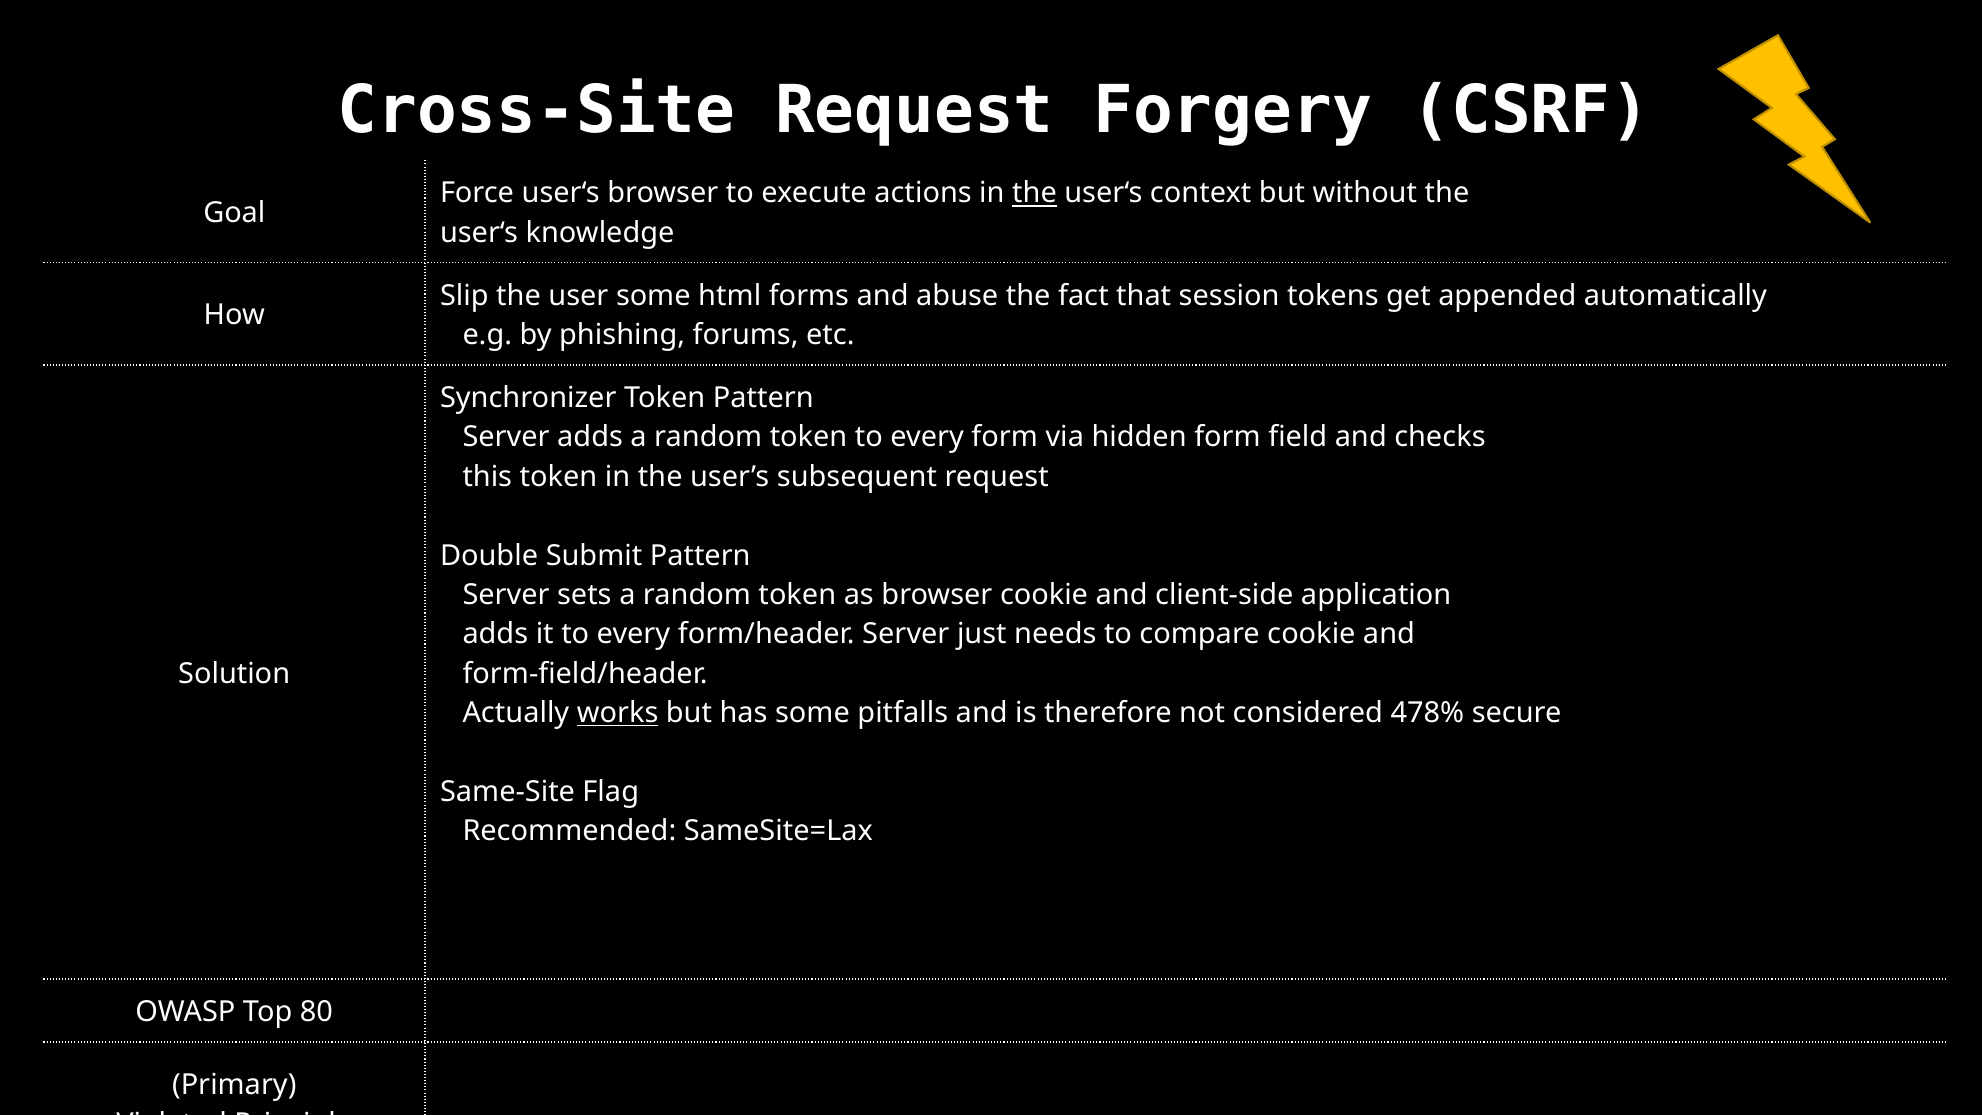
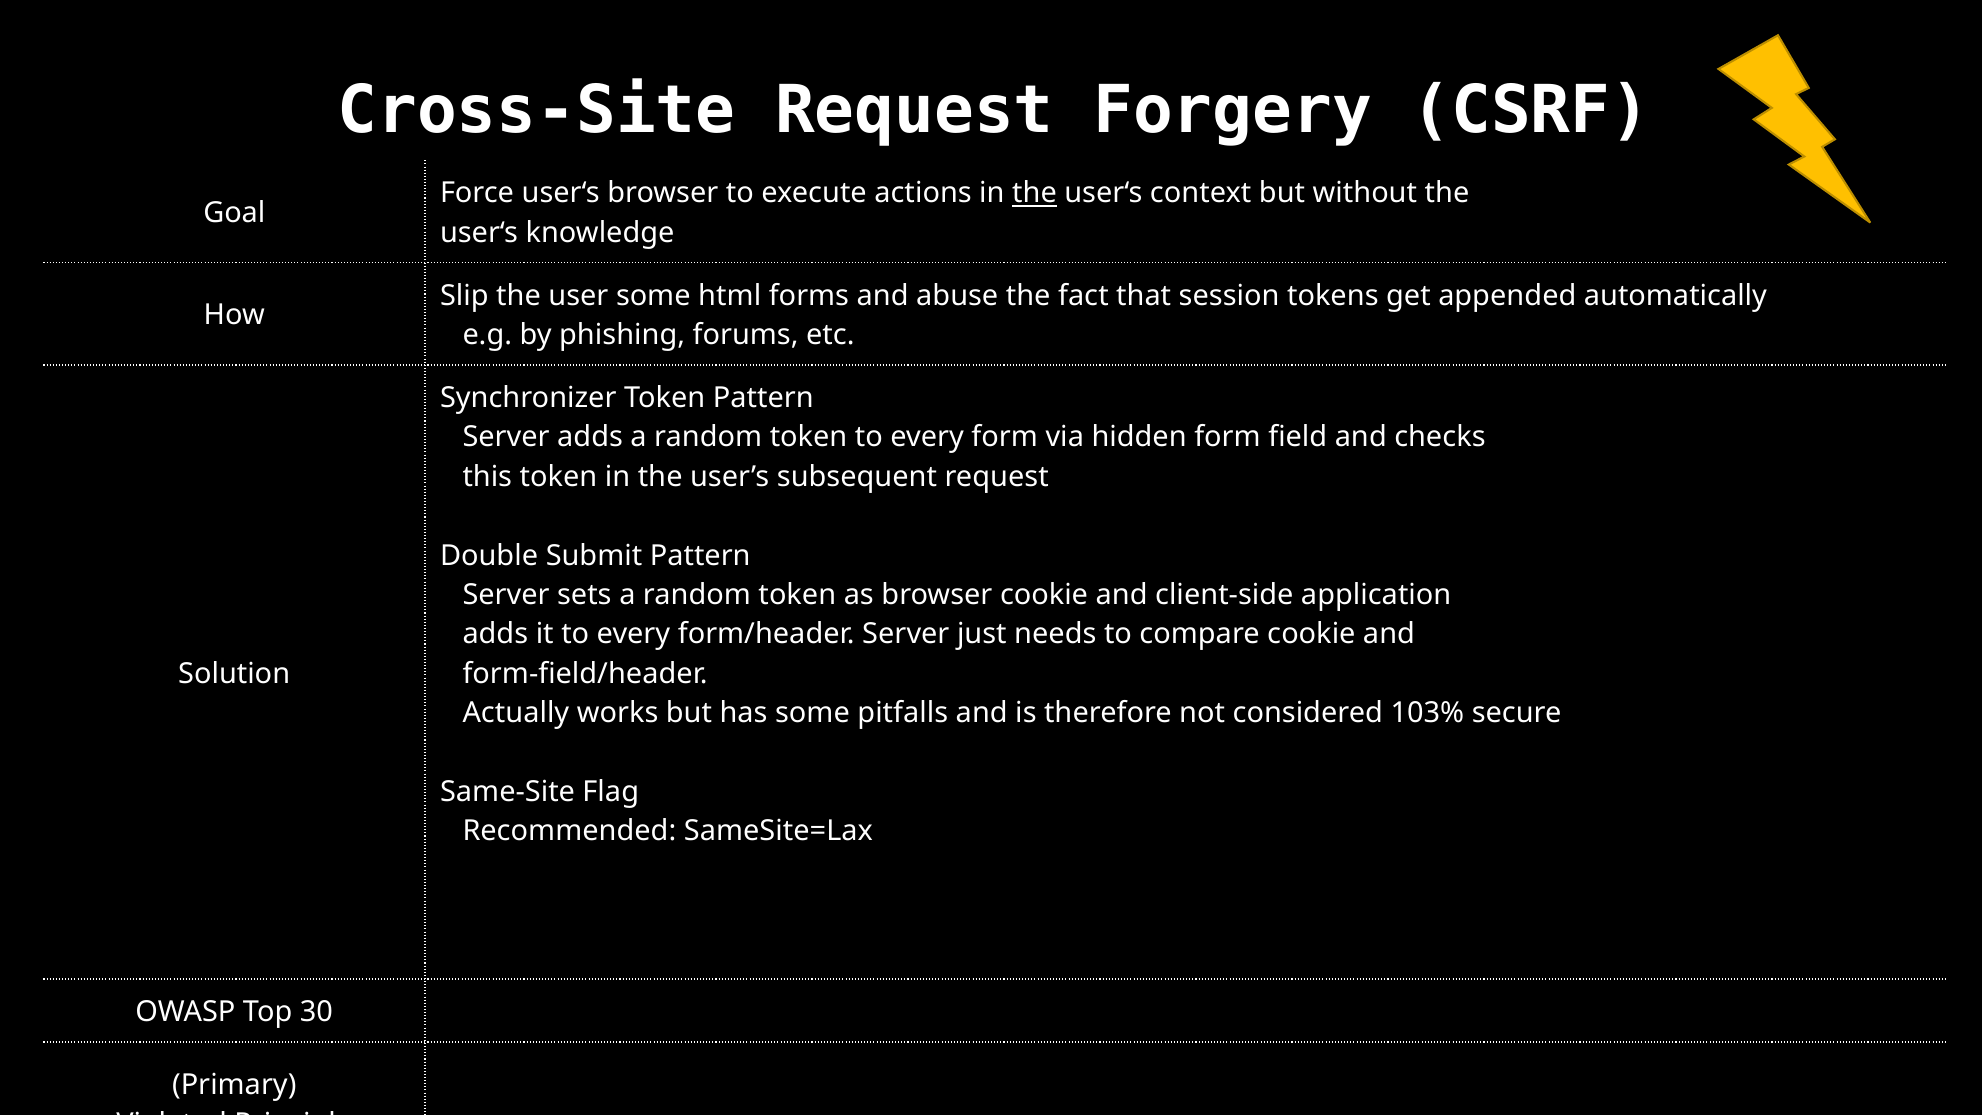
works underline: present -> none
478%: 478% -> 103%
80: 80 -> 30
